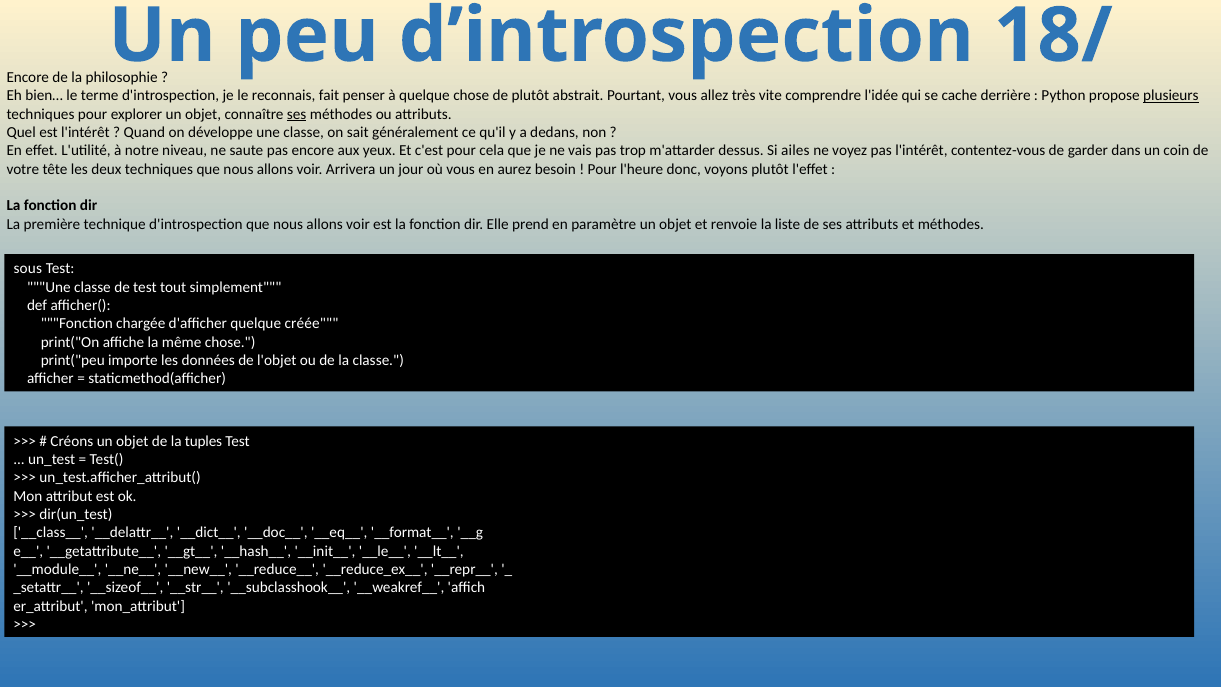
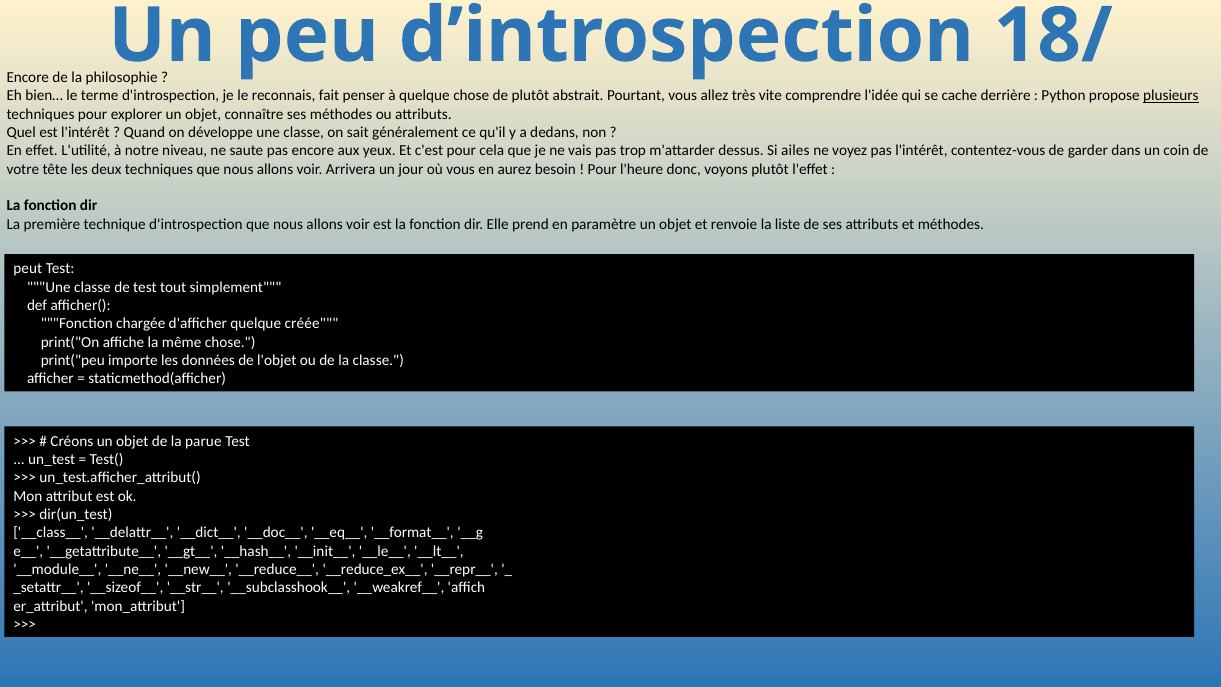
ses at (297, 114) underline: present -> none
sous: sous -> peut
tuples: tuples -> parue
